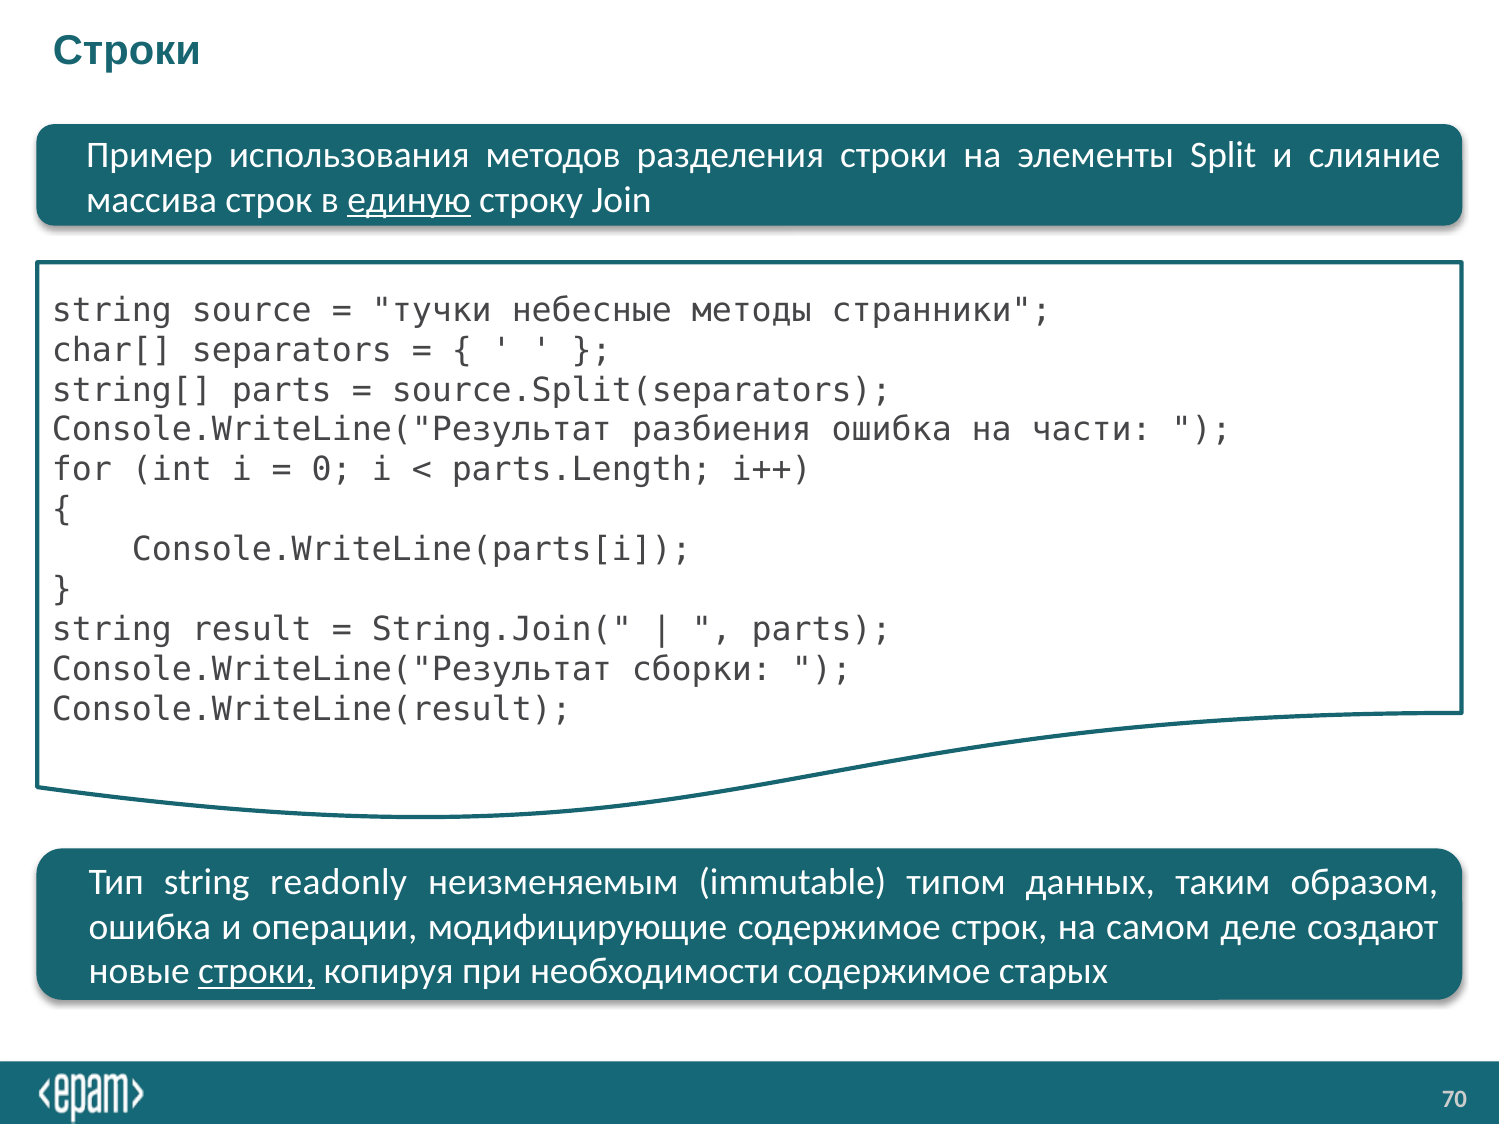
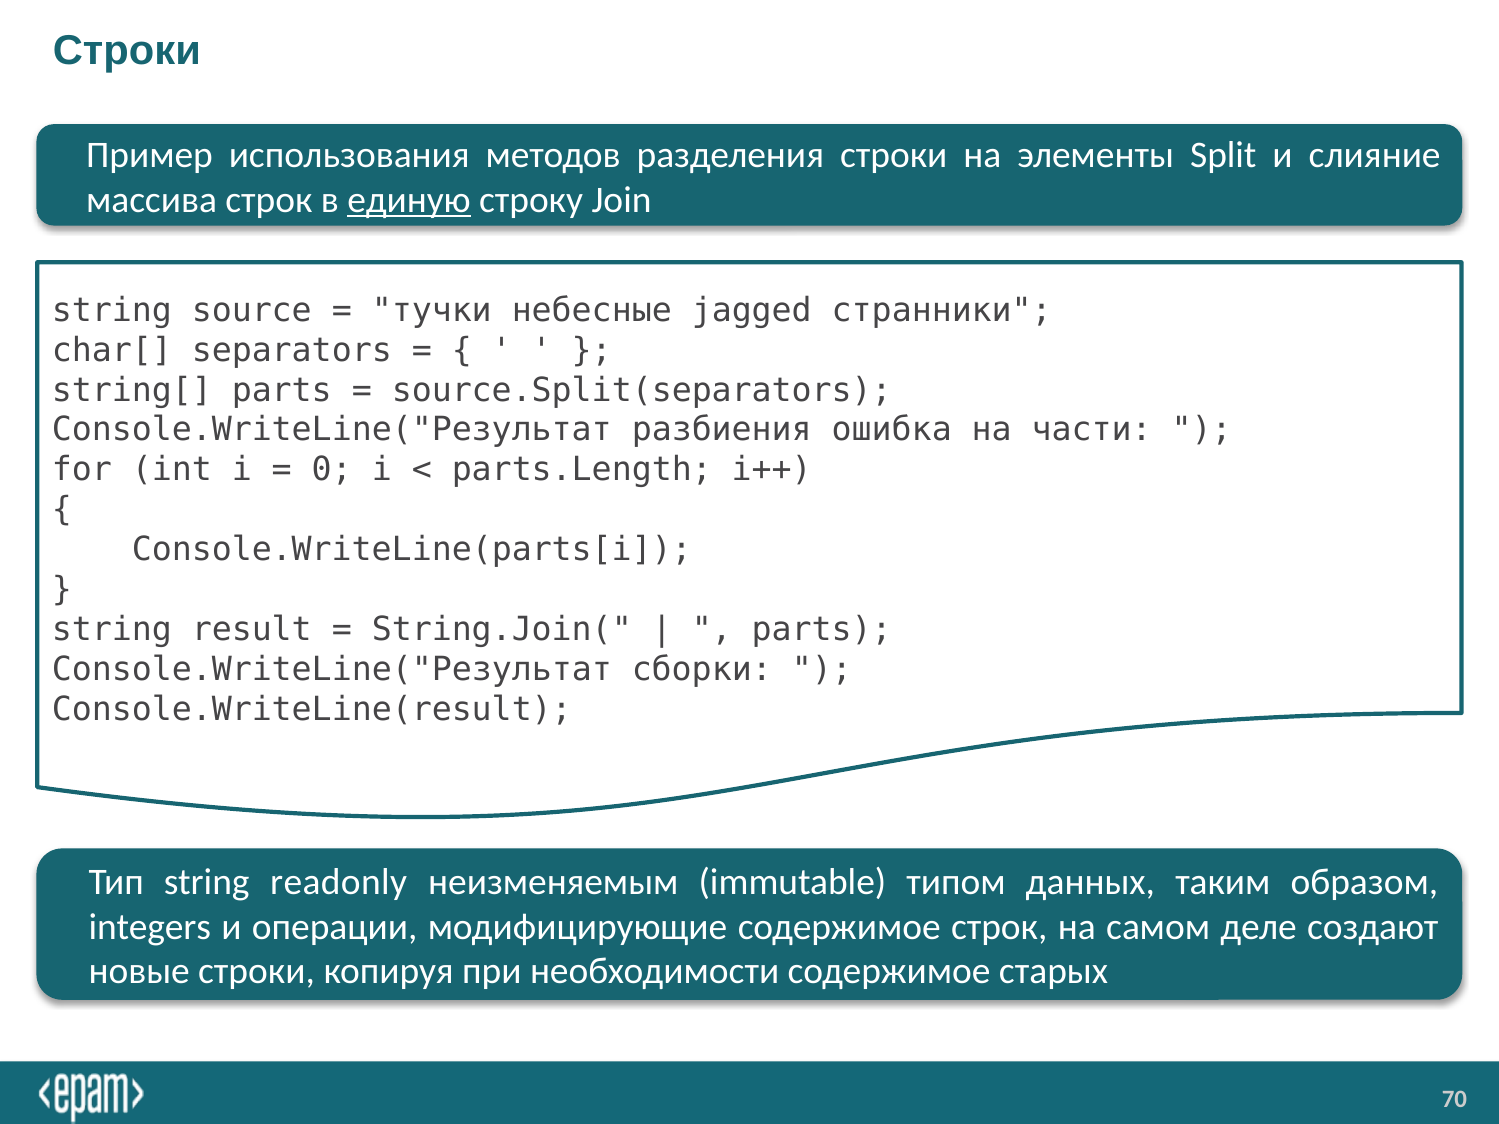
методы: методы -> jagged
ошибка at (150, 927): ошибка -> integers
строки at (257, 972) underline: present -> none
